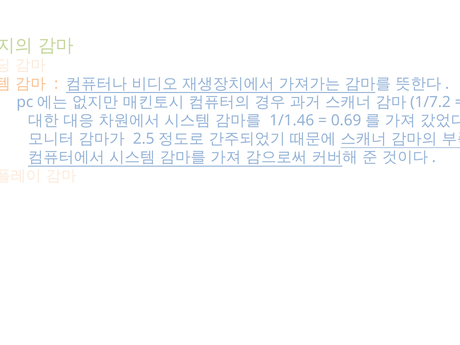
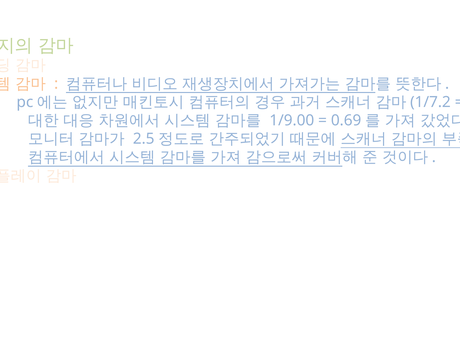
1/1.46: 1/1.46 -> 1/9.00
